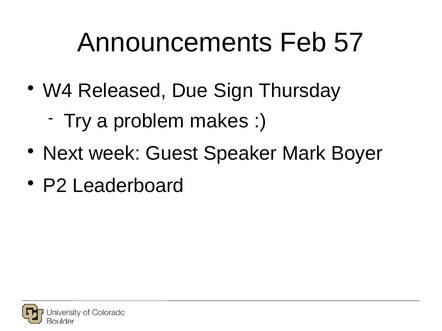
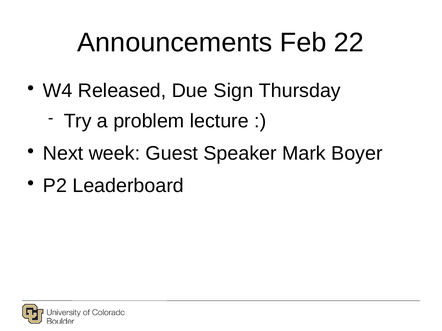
57: 57 -> 22
makes: makes -> lecture
